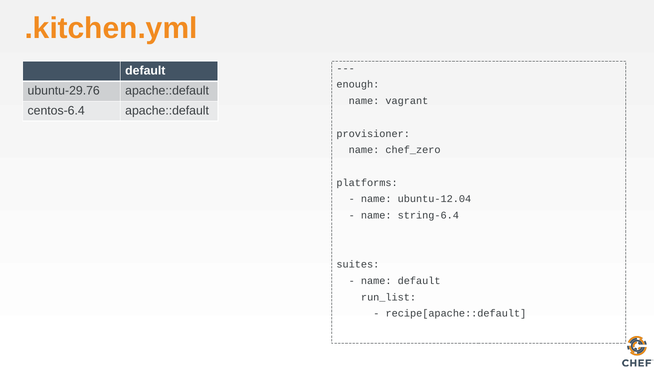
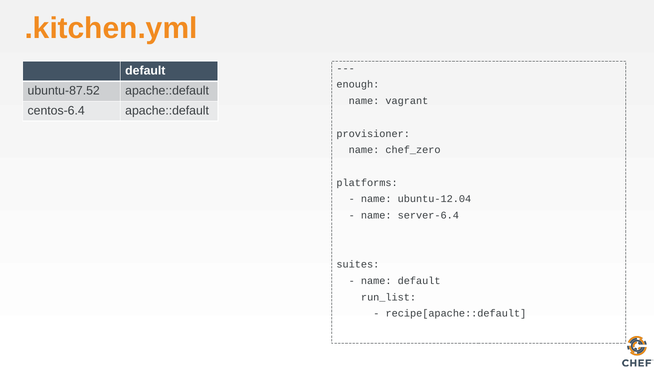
ubuntu-29.76: ubuntu-29.76 -> ubuntu-87.52
string-6.4: string-6.4 -> server-6.4
